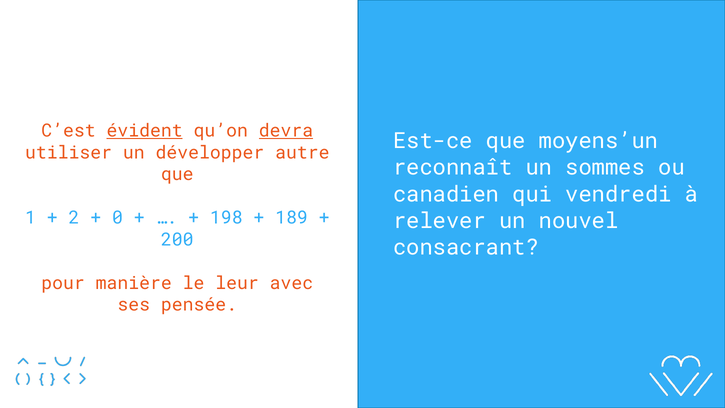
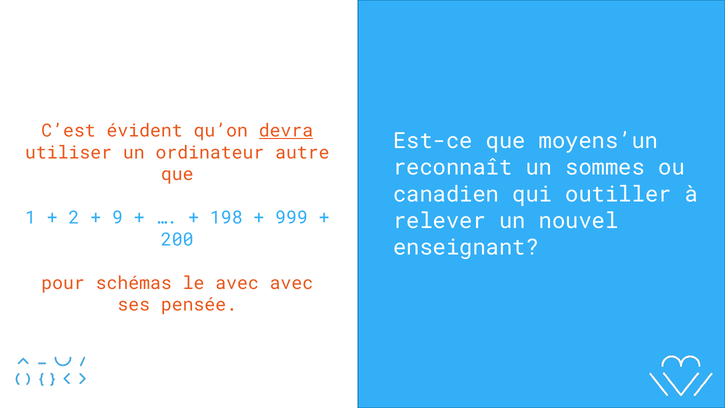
évident underline: present -> none
développer: développer -> ordinateur
vendredi: vendredi -> outiller
0: 0 -> 9
189: 189 -> 999
consacrant: consacrant -> enseignant
manière: manière -> schémas
le leur: leur -> avec
